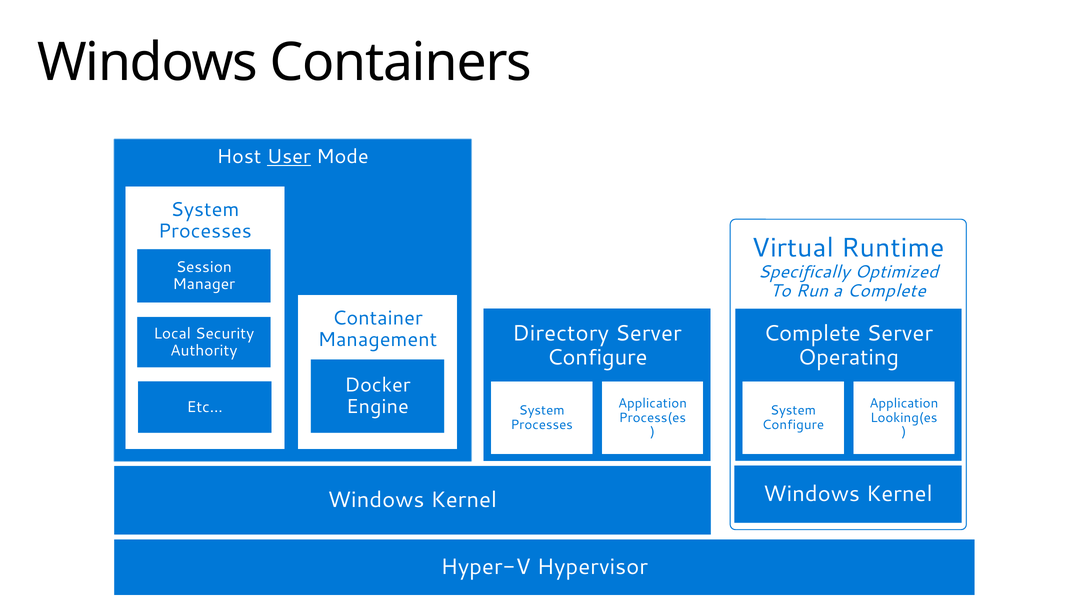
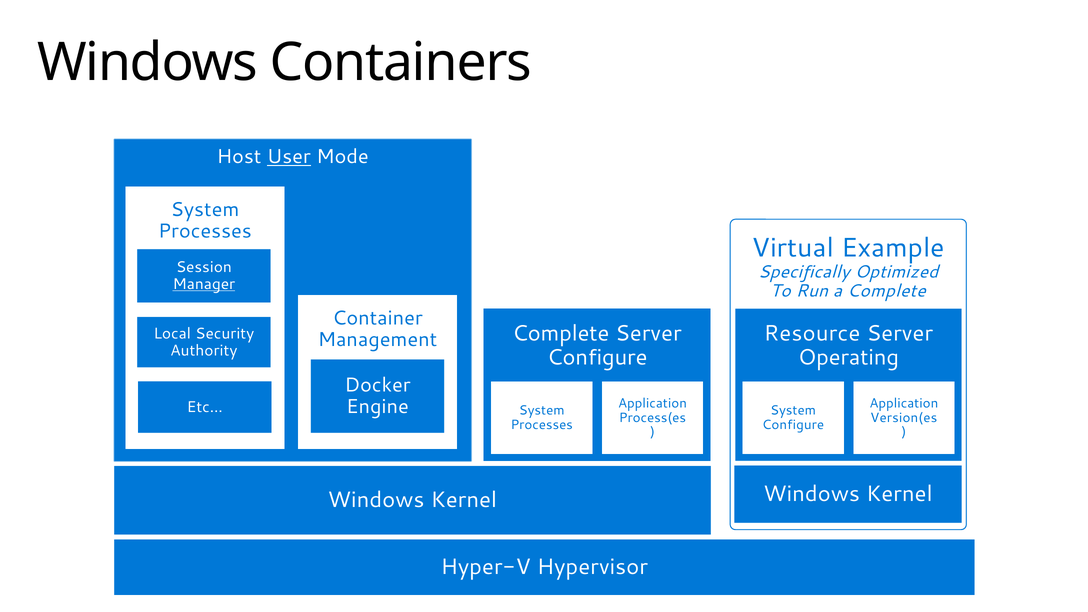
Runtime: Runtime -> Example
Manager underline: none -> present
Directory at (561, 333): Directory -> Complete
Complete at (812, 333): Complete -> Resource
Looking(es: Looking(es -> Version(es
